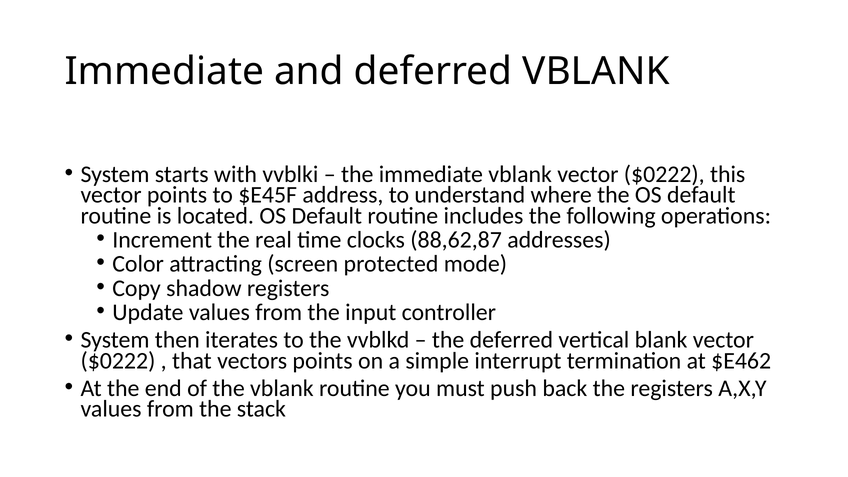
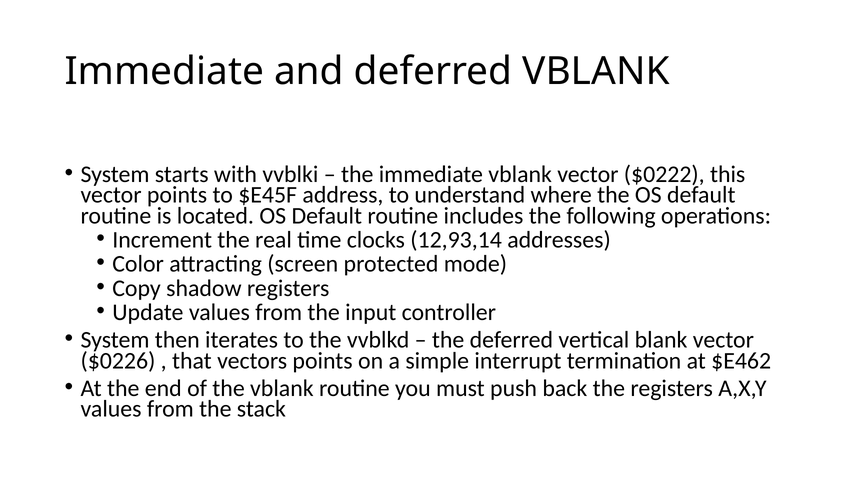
88,62,87: 88,62,87 -> 12,93,14
$0222 at (118, 361): $0222 -> $0226
